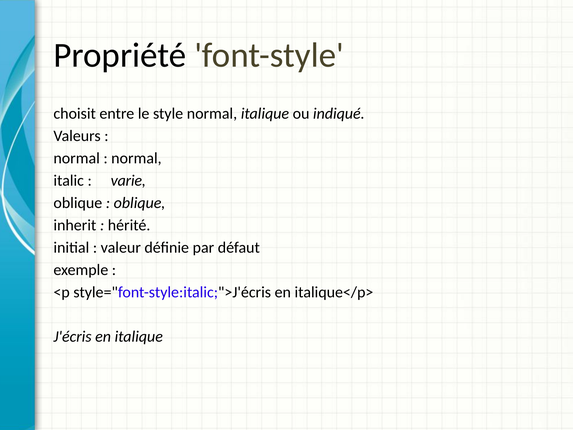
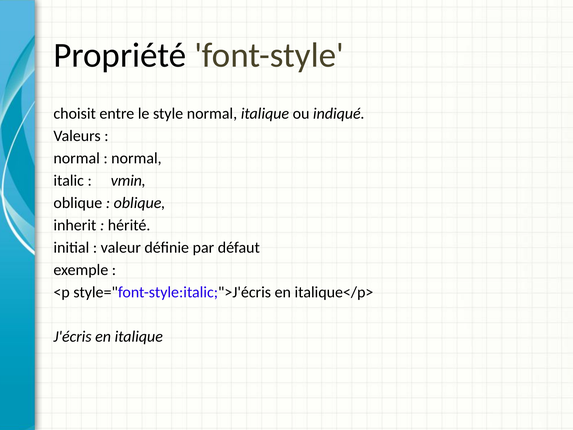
varie: varie -> vmin
